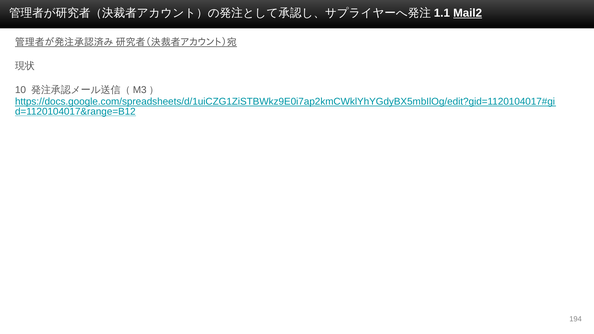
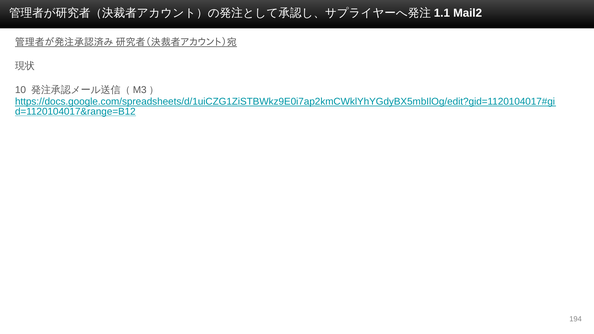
Mail2 underline: present -> none
